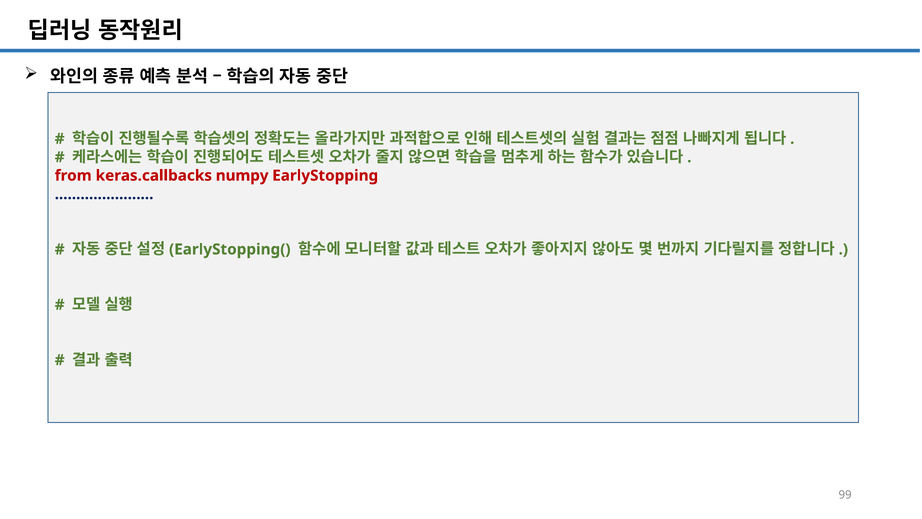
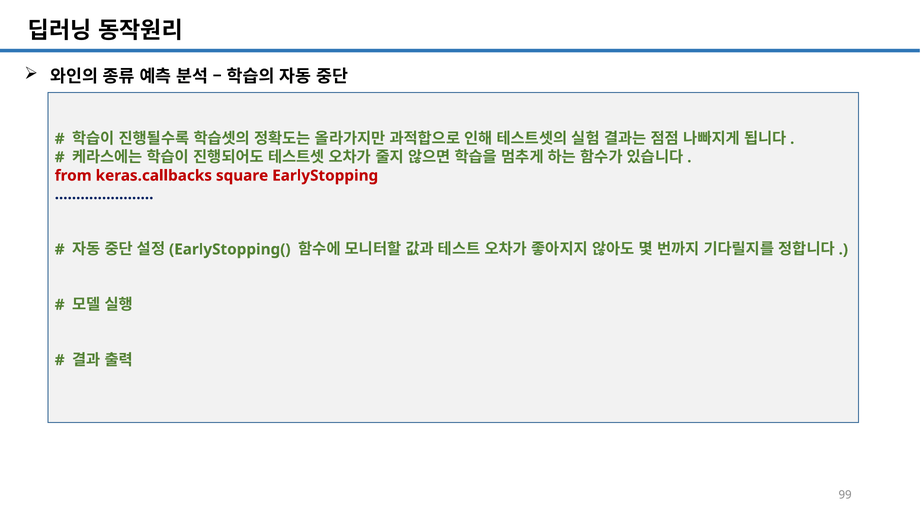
numpy: numpy -> square
